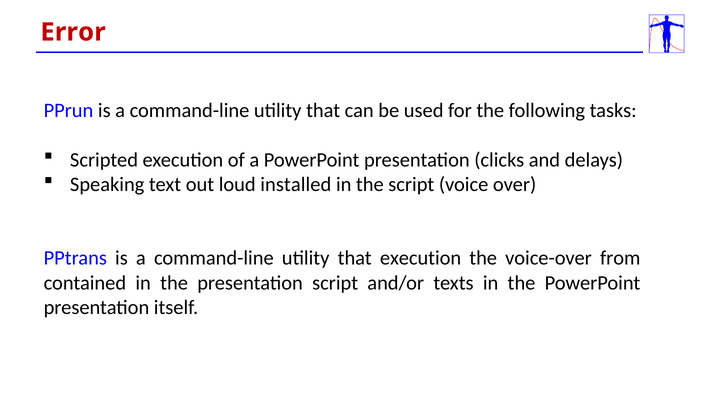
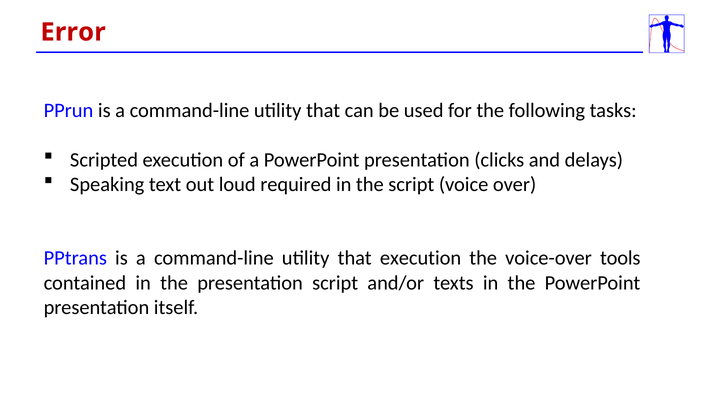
installed: installed -> required
from: from -> tools
